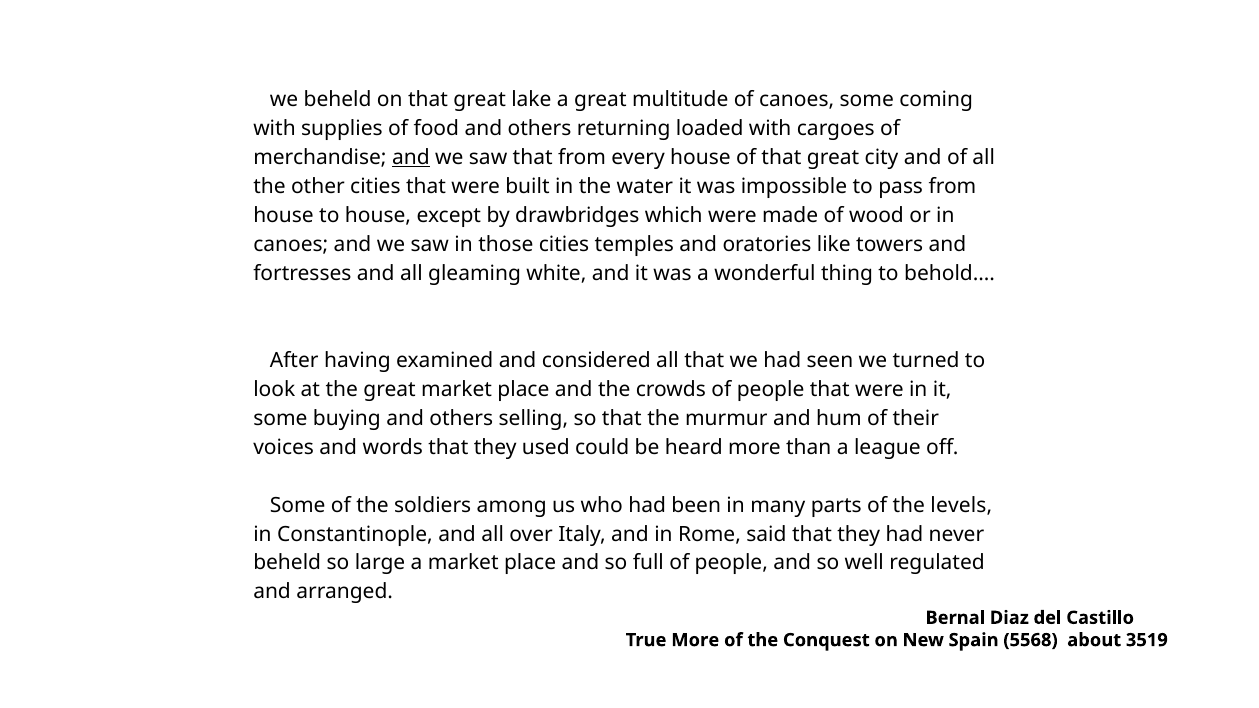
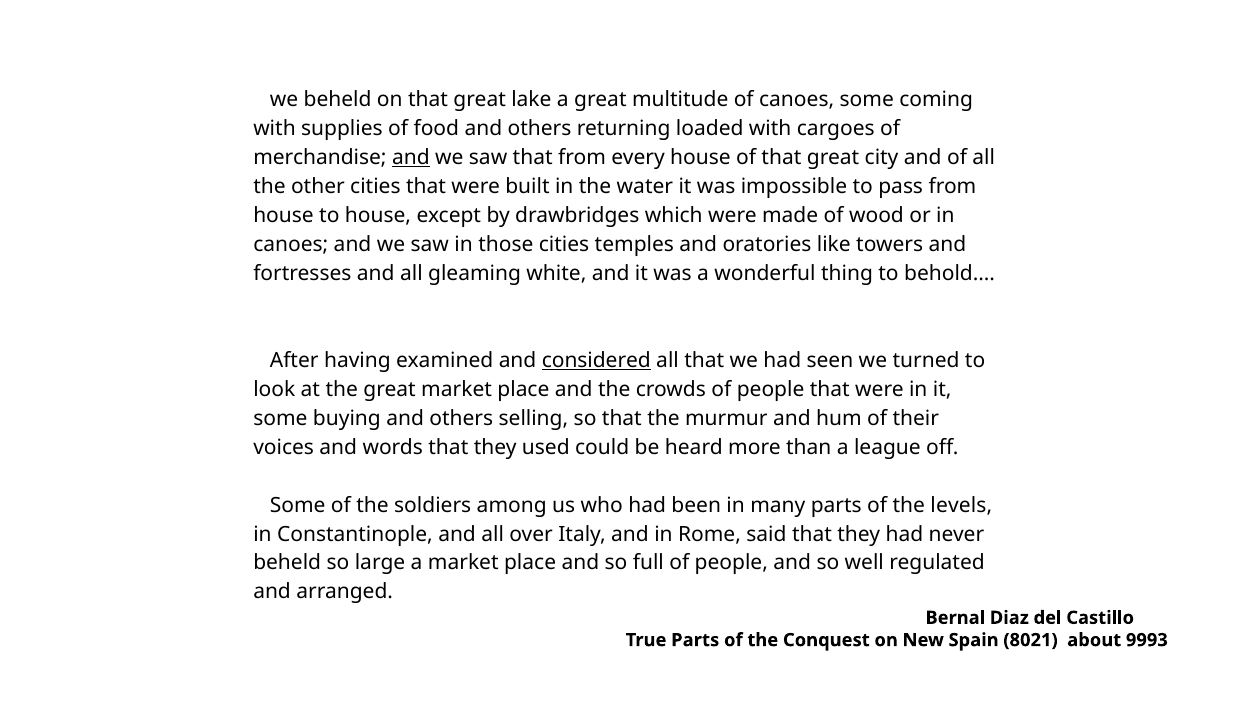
considered underline: none -> present
True More: More -> Parts
5568: 5568 -> 8021
3519: 3519 -> 9993
